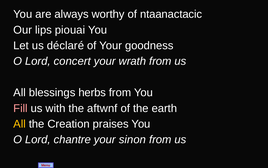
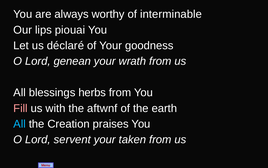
ntaanactacic: ntaanactacic -> interminable
concert: concert -> genean
All at (20, 124) colour: yellow -> light blue
chantre: chantre -> servent
sinon: sinon -> taken
